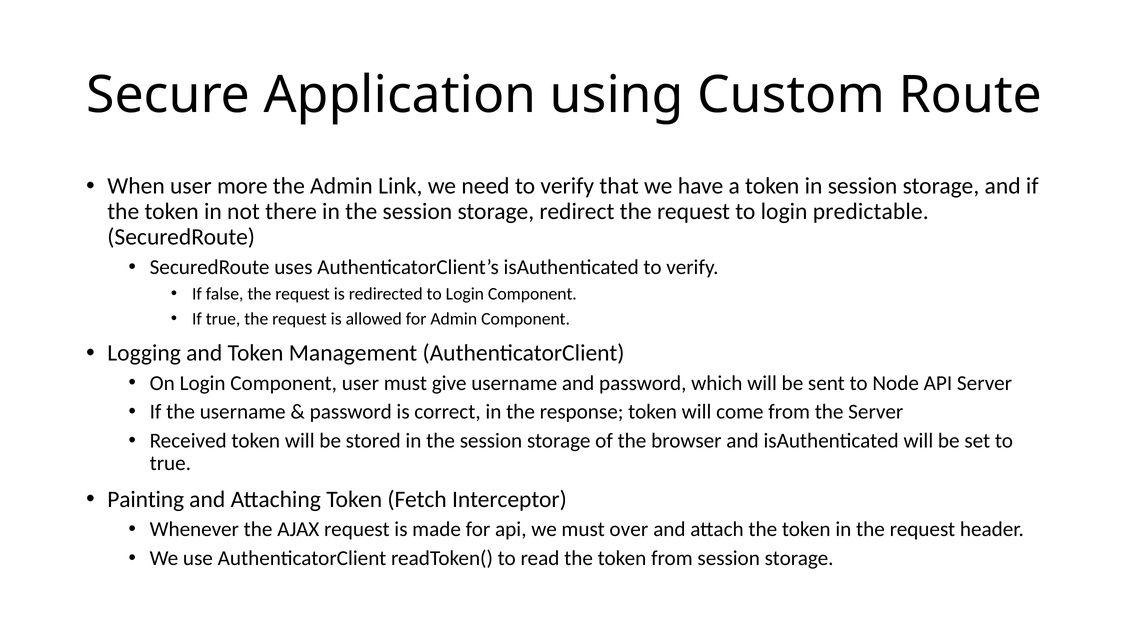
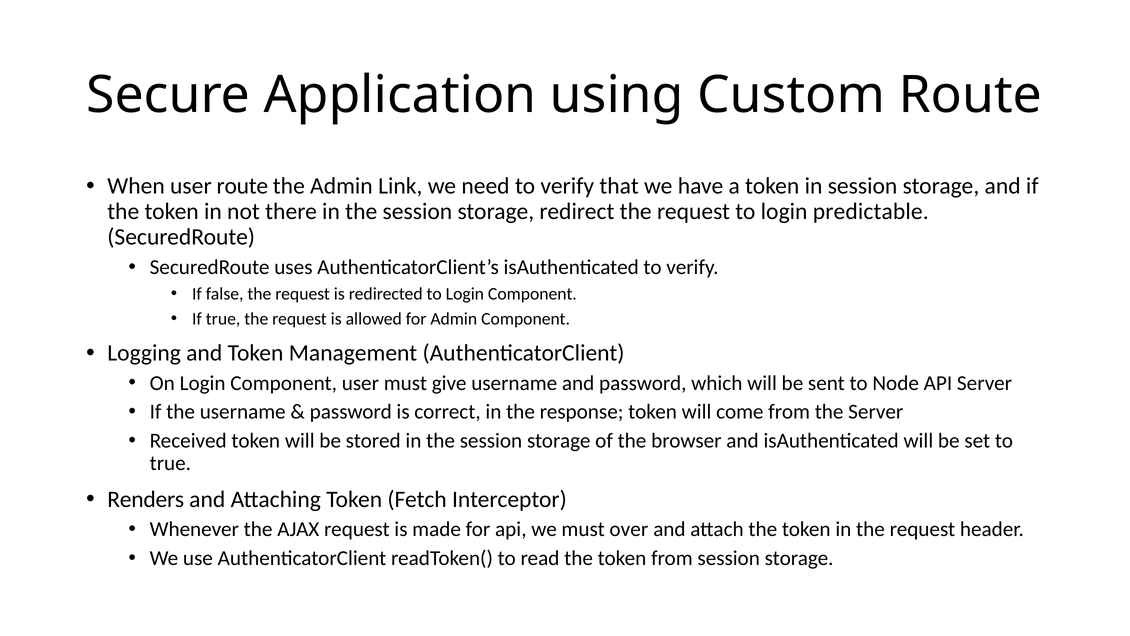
user more: more -> route
Painting: Painting -> Renders
